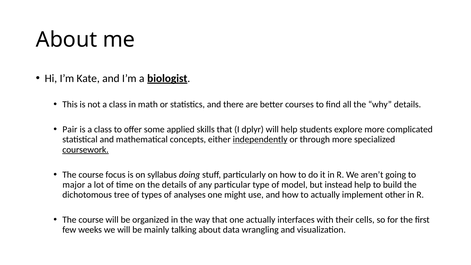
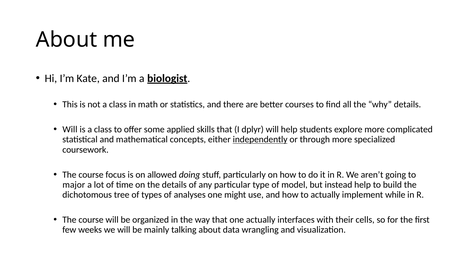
Pair at (70, 129): Pair -> Will
coursework underline: present -> none
syllabus: syllabus -> allowed
other: other -> while
